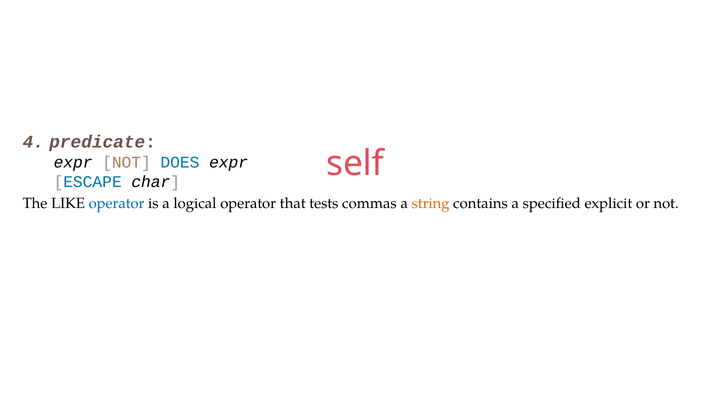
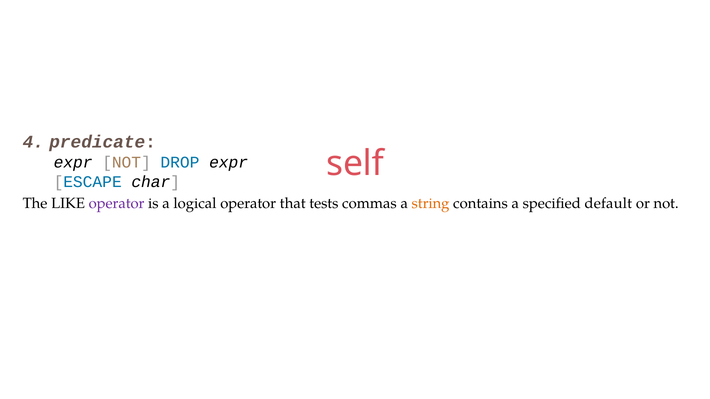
DOES: DOES -> DROP
operator at (117, 203) colour: blue -> purple
explicit: explicit -> default
